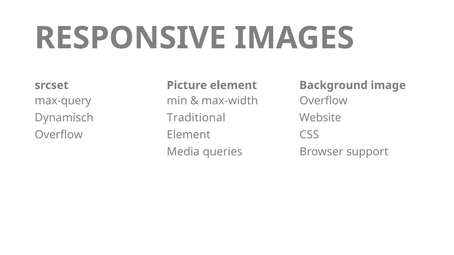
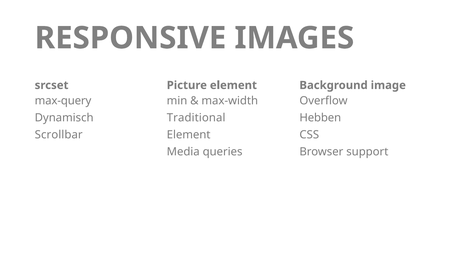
Website: Website -> Hebben
Overflow at (59, 135): Overflow -> Scrollbar
